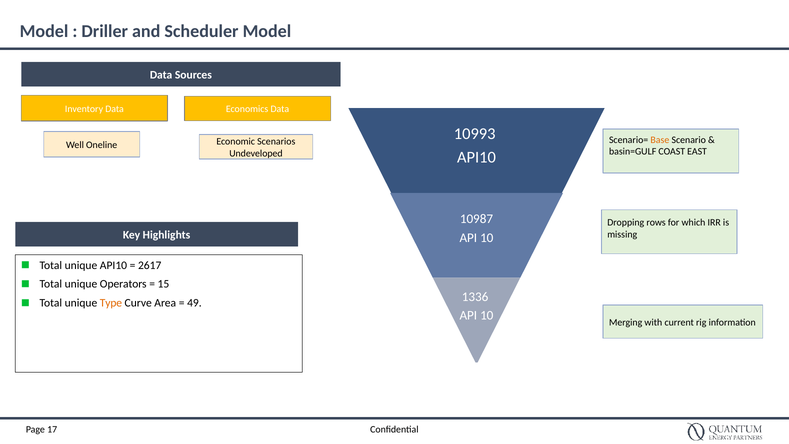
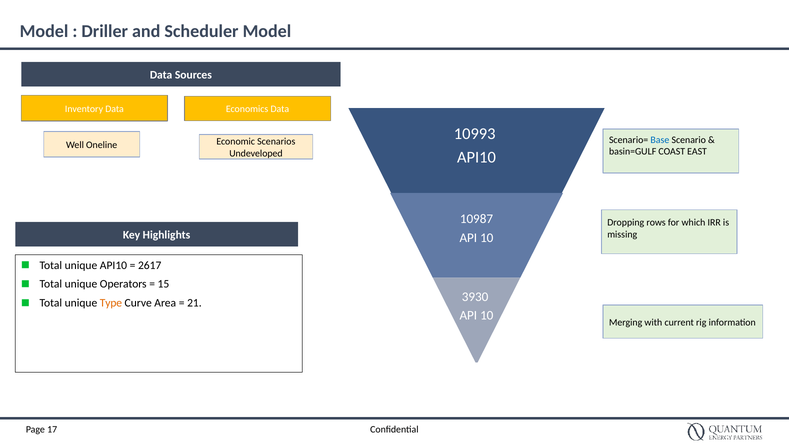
Base colour: orange -> blue
1336: 1336 -> 3930
49: 49 -> 21
